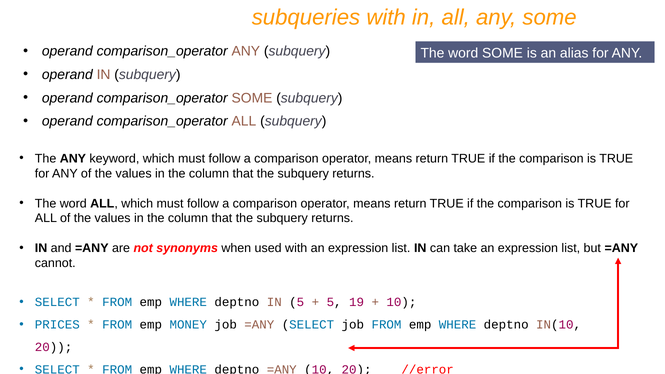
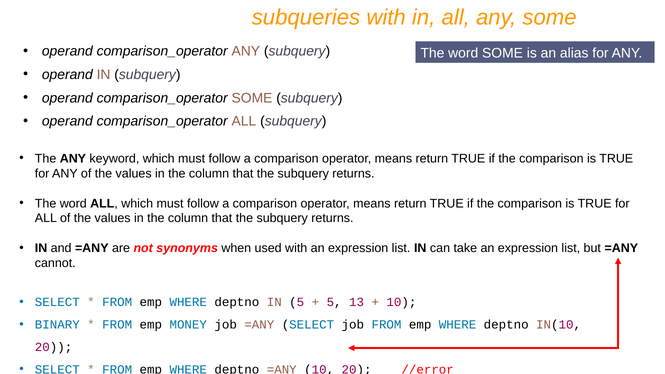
19: 19 -> 13
PRICES: PRICES -> BINARY
